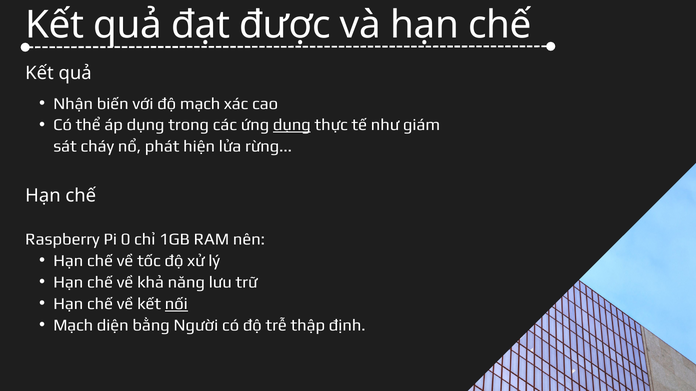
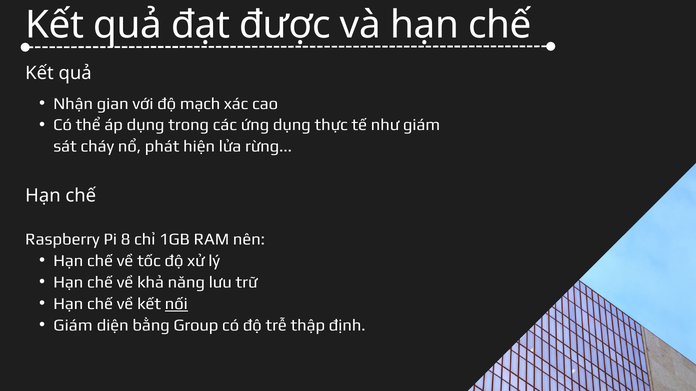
biến: biến -> gian
dụng at (292, 125) underline: present -> none
0: 0 -> 8
Mạch at (73, 326): Mạch -> Giám
Người: Người -> Group
